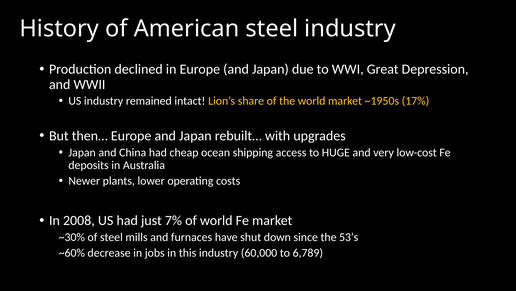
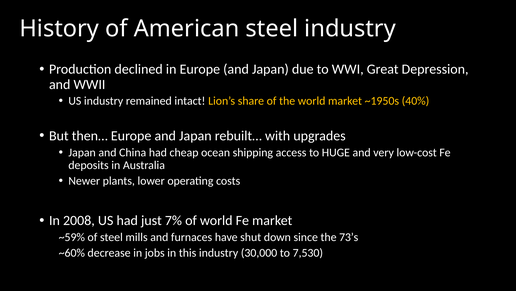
17%: 17% -> 40%
~30%: ~30% -> ~59%
53’s: 53’s -> 73’s
60,000: 60,000 -> 30,000
6,789: 6,789 -> 7,530
